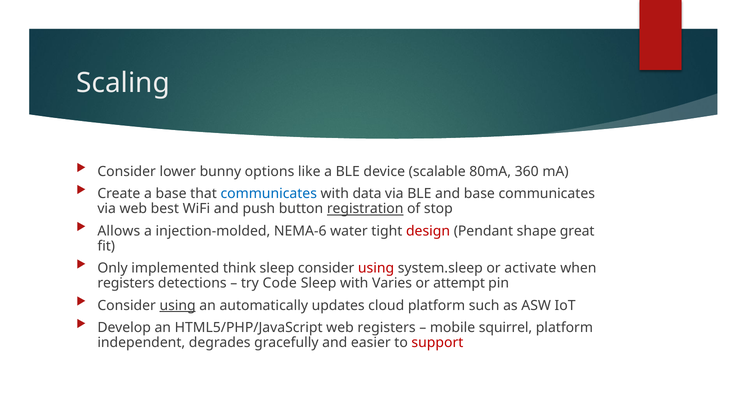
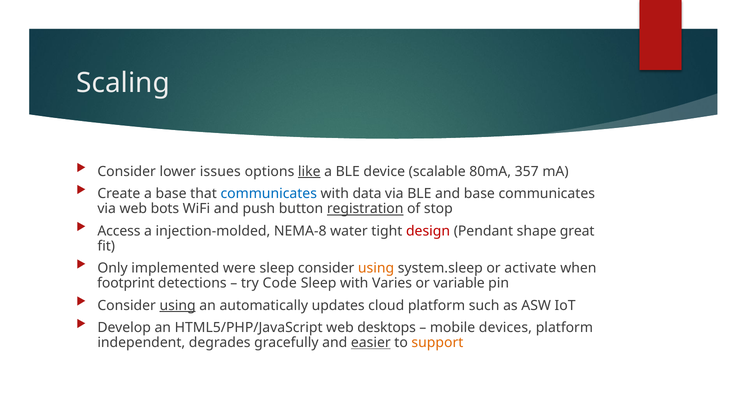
bunny: bunny -> issues
like underline: none -> present
360: 360 -> 357
best: best -> bots
Allows: Allows -> Access
NEMA-6: NEMA-6 -> NEMA-8
think: think -> were
using at (376, 268) colour: red -> orange
registers at (126, 283): registers -> footprint
attempt: attempt -> variable
web registers: registers -> desktops
squirrel: squirrel -> devices
easier underline: none -> present
support colour: red -> orange
